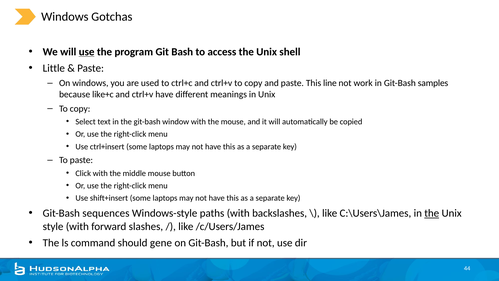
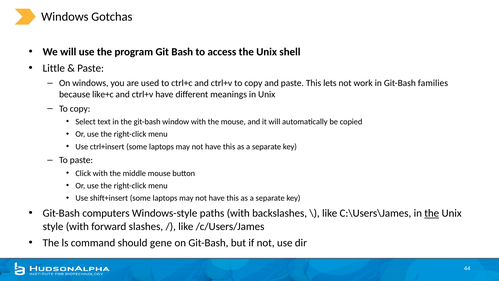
use at (87, 52) underline: present -> none
line: line -> lets
samples: samples -> families
sequences: sequences -> computers
